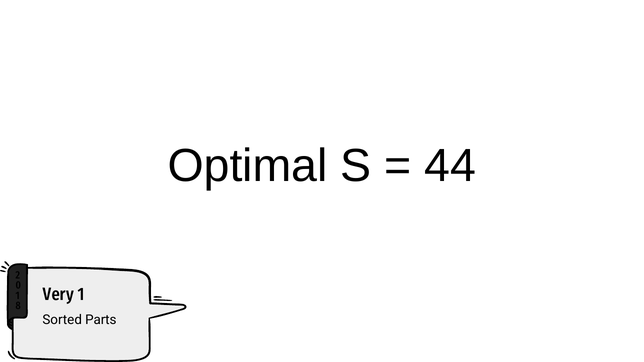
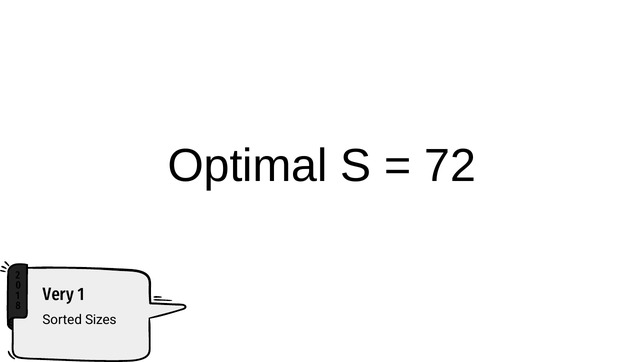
44: 44 -> 72
Parts: Parts -> Sizes
